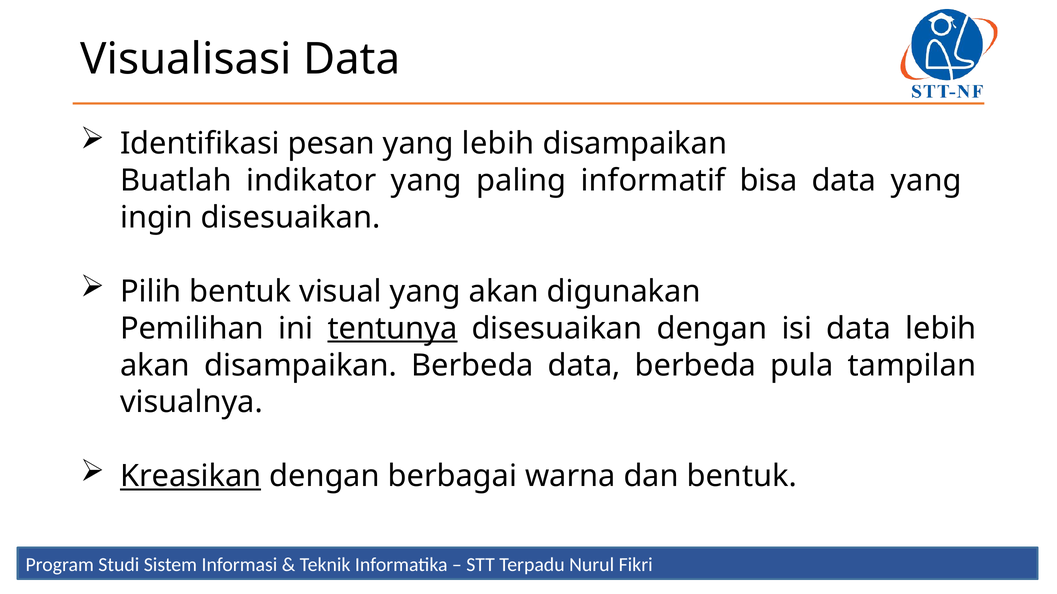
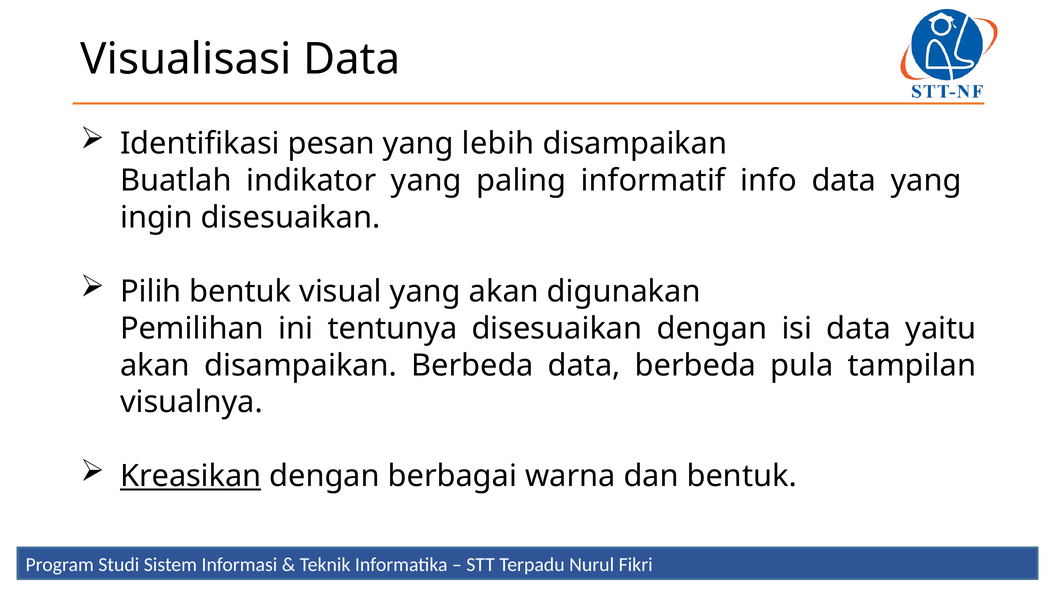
bisa: bisa -> info
tentunya underline: present -> none
data lebih: lebih -> yaitu
